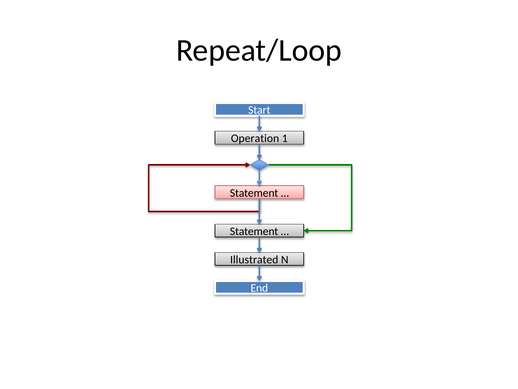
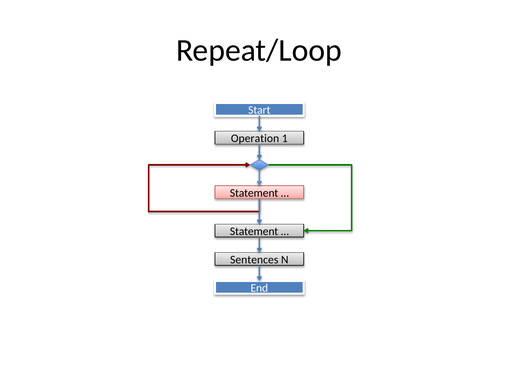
Illustrated: Illustrated -> Sentences
